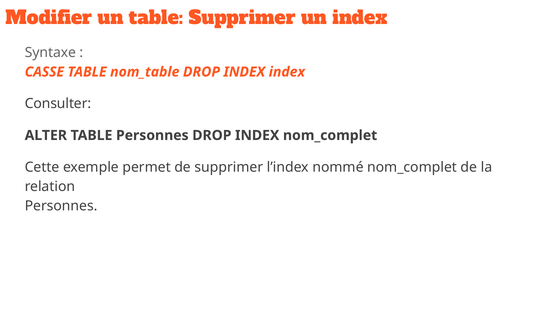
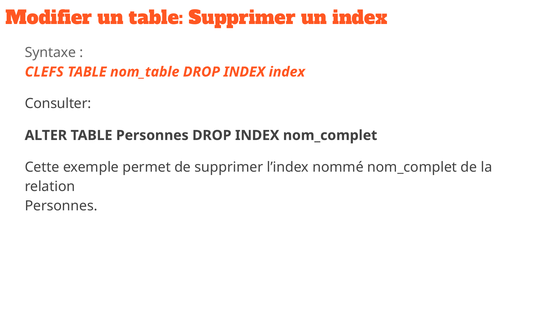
CASSE: CASSE -> CLEFS
